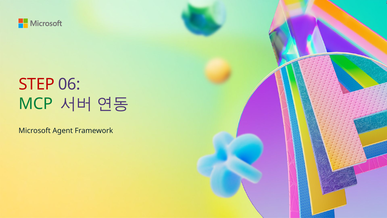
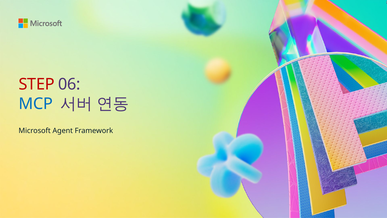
MCP colour: green -> blue
